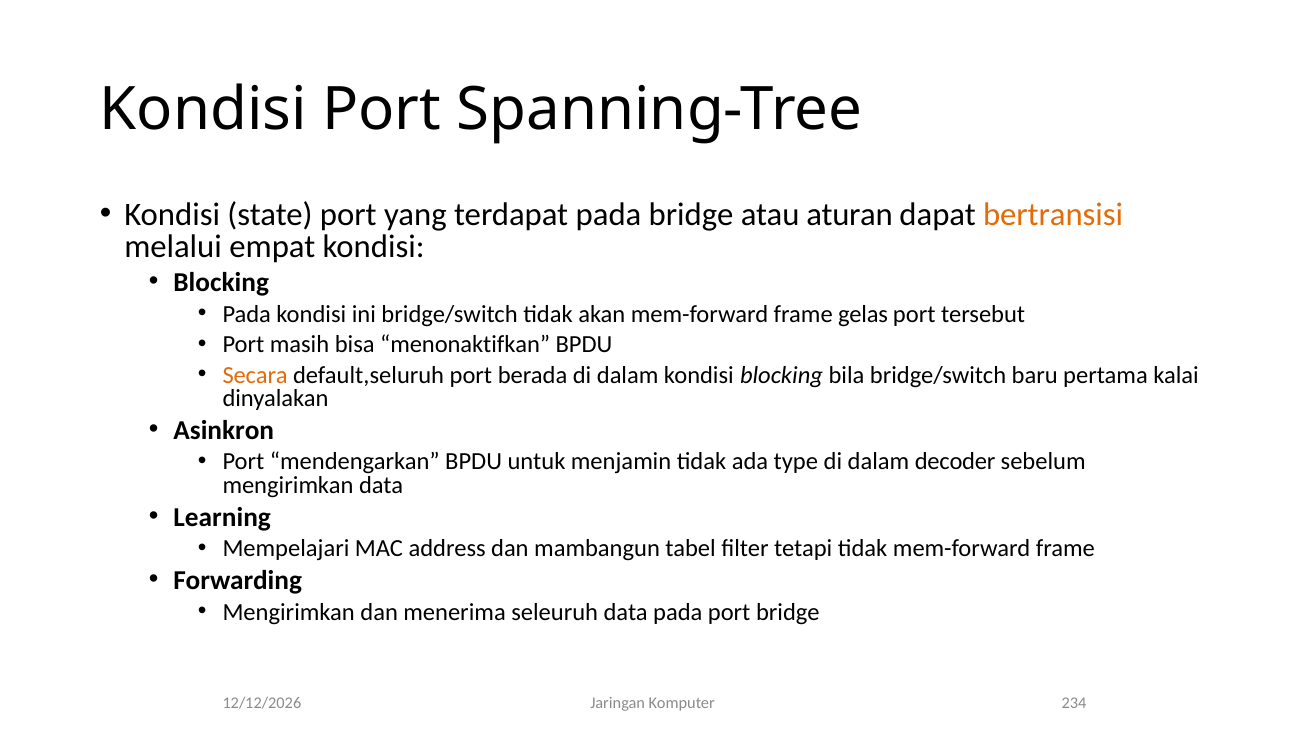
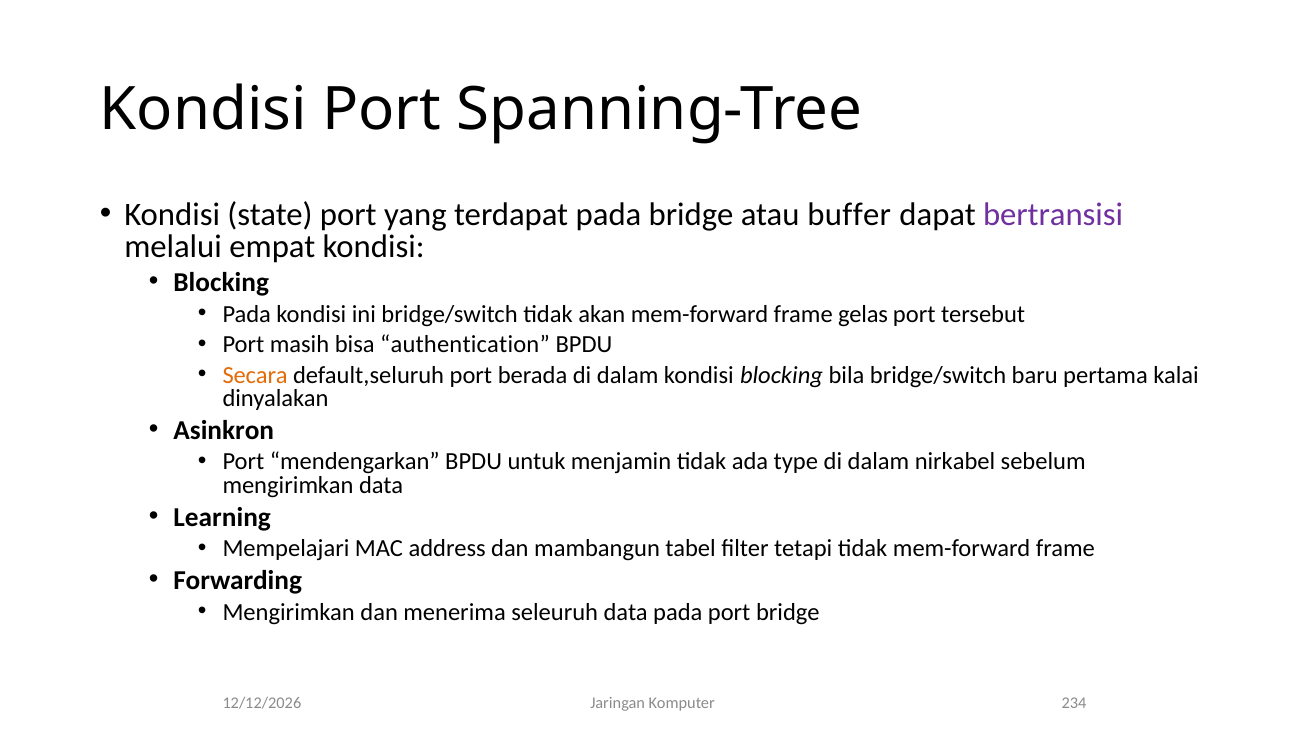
aturan: aturan -> buffer
bertransisi colour: orange -> purple
menonaktifkan: menonaktifkan -> authentication
decoder: decoder -> nirkabel
